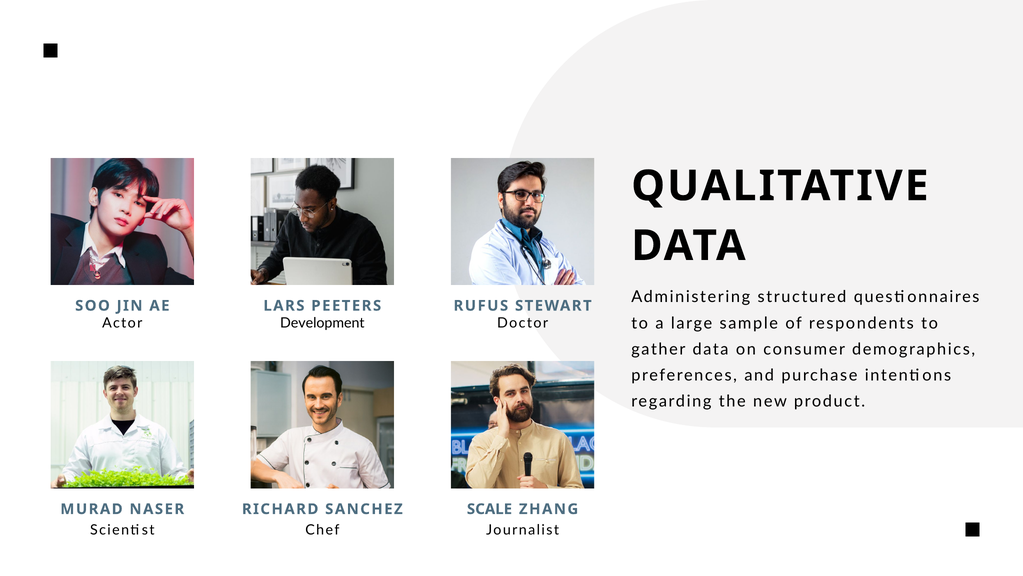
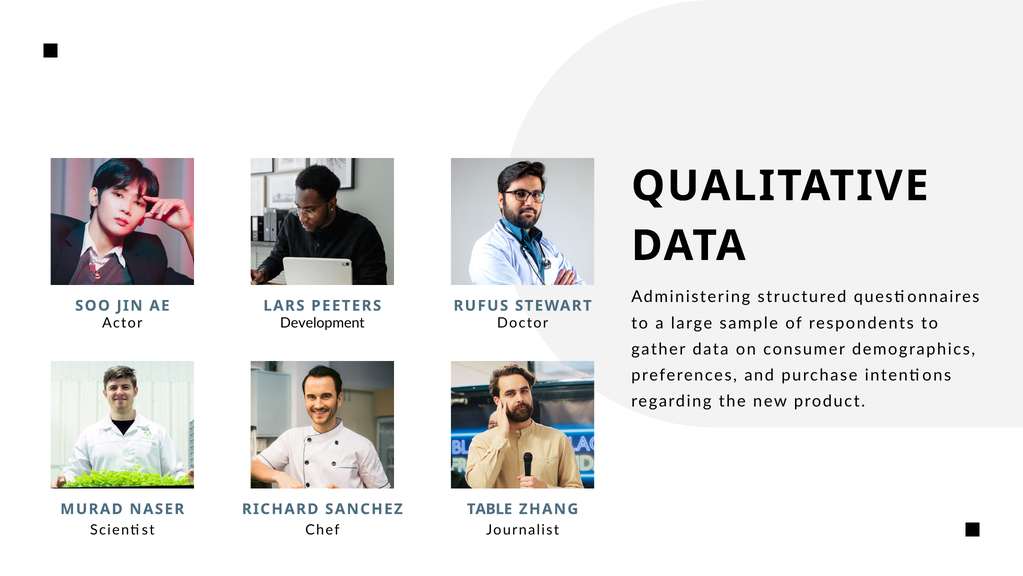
SCALE: SCALE -> TABLE
